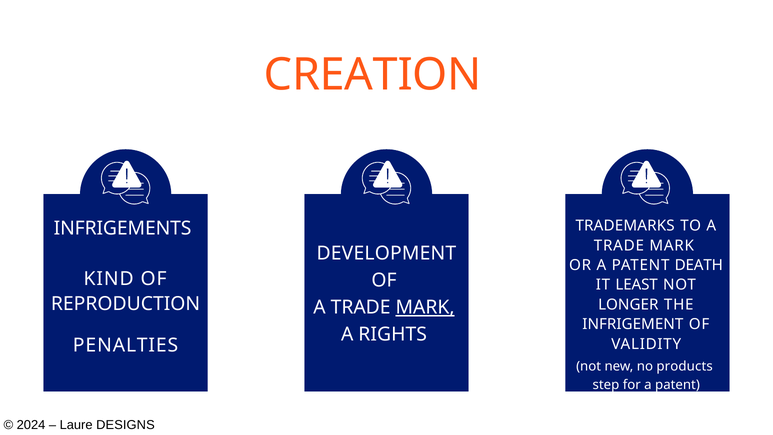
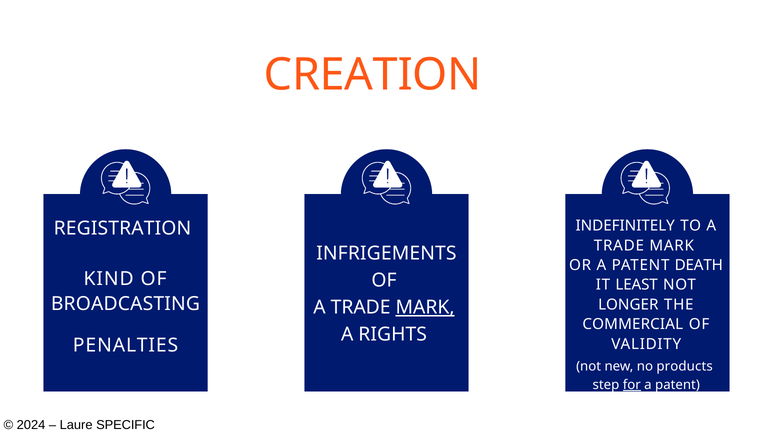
TRADEMARKS: TRADEMARKS -> INDEFINITELY
INFRIGEMENTS: INFRIGEMENTS -> REGISTRATION
DEVELOPMENT: DEVELOPMENT -> INFRIGEMENTS
REPRODUCTION: REPRODUCTION -> BROADCASTING
INFRIGEMENT: INFRIGEMENT -> COMMERCIAL
for underline: none -> present
DESIGNS: DESIGNS -> SPECIFIC
